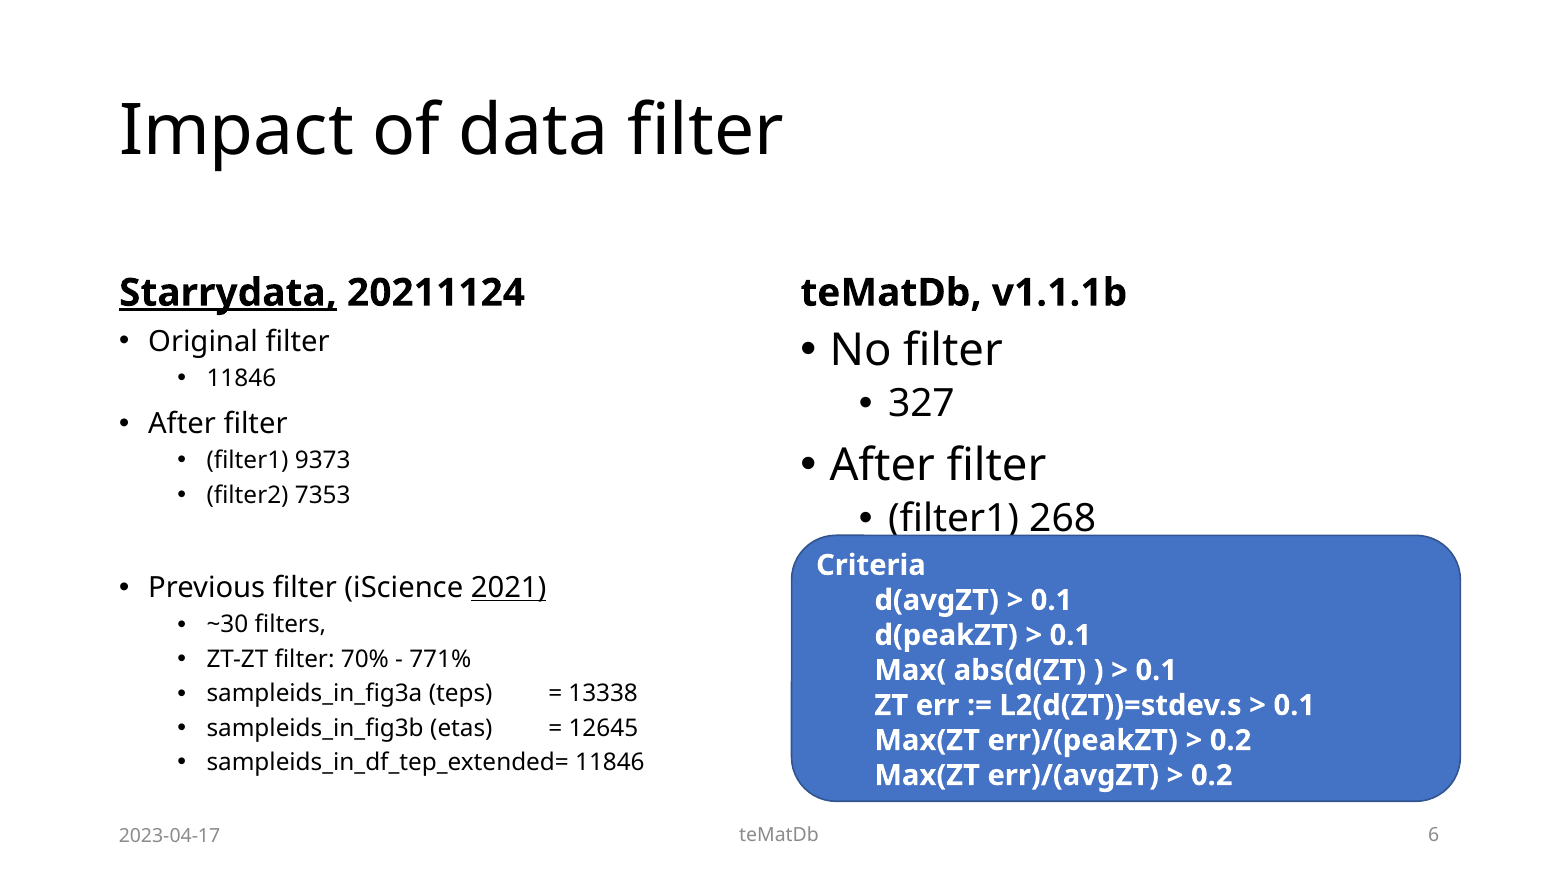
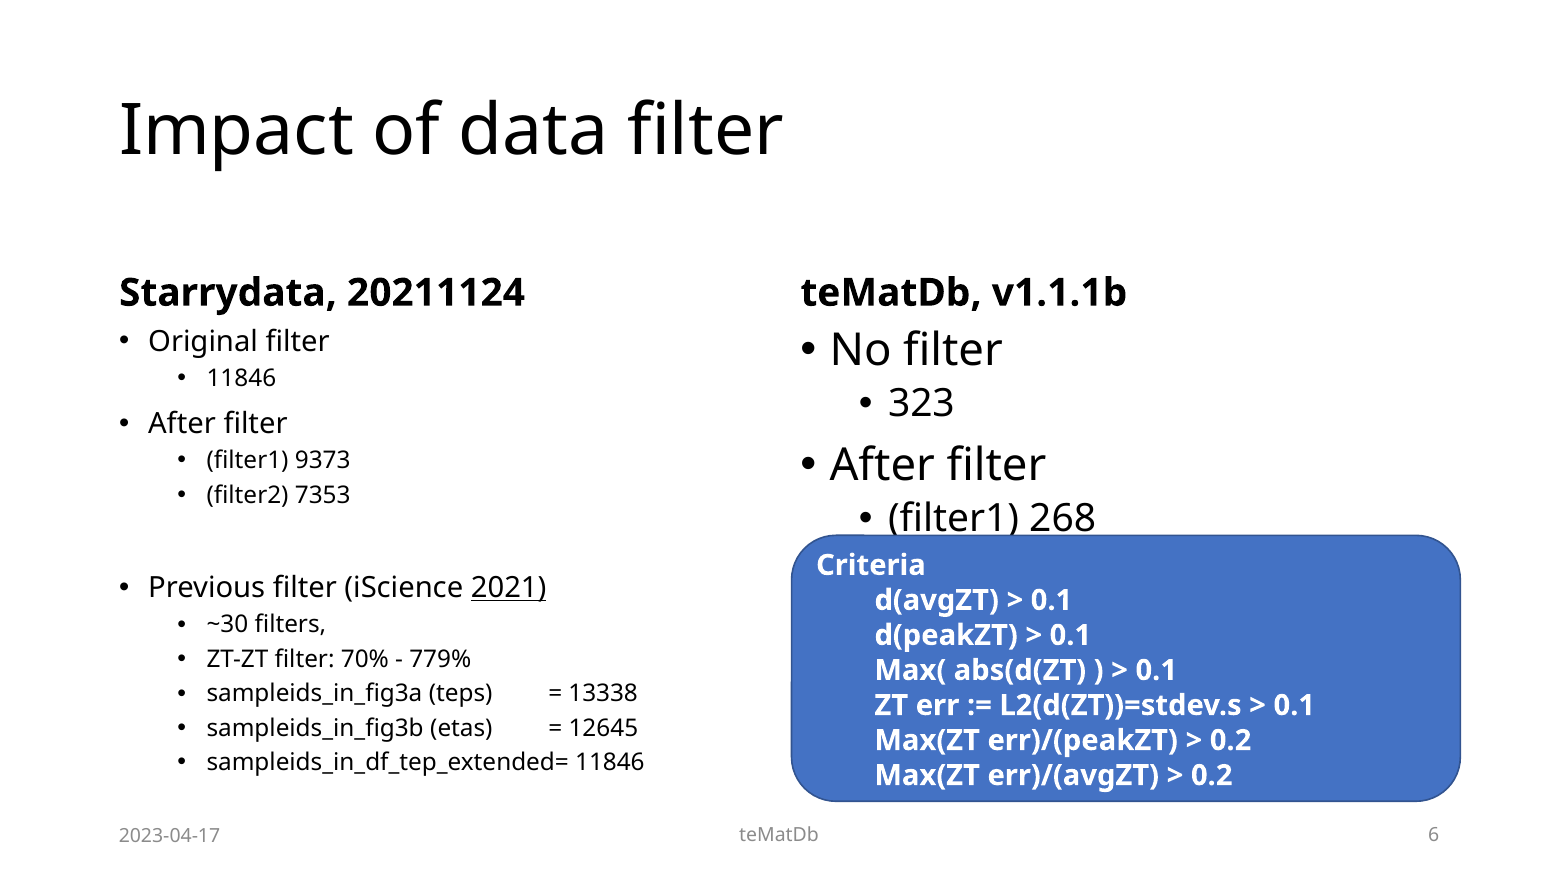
Starrydata underline: present -> none
327: 327 -> 323
771%: 771% -> 779%
